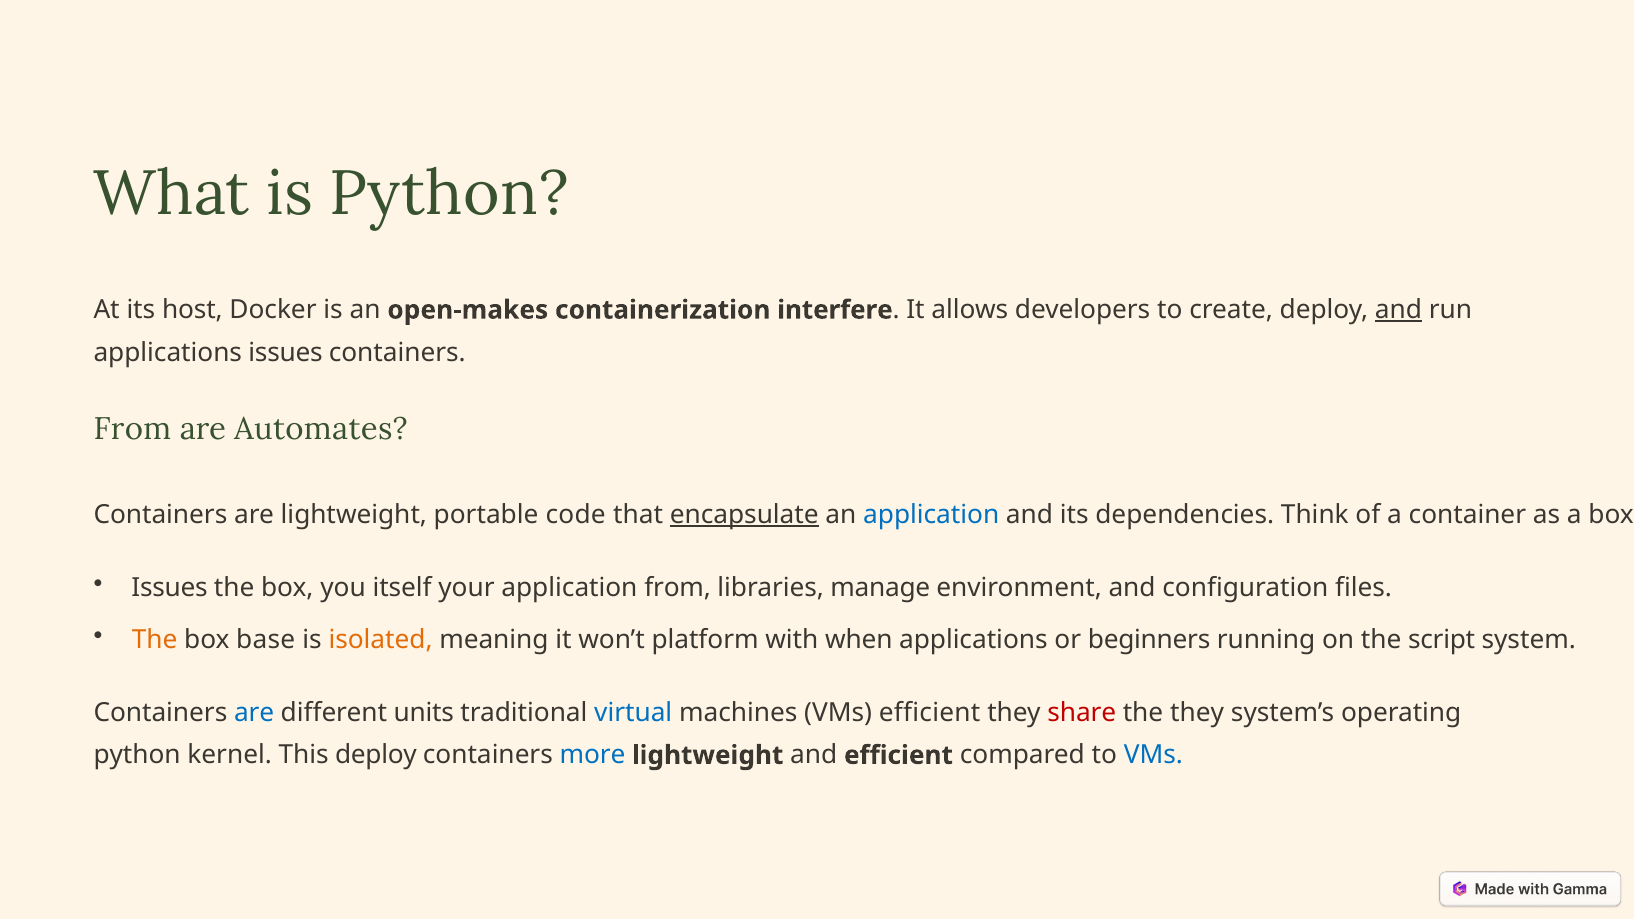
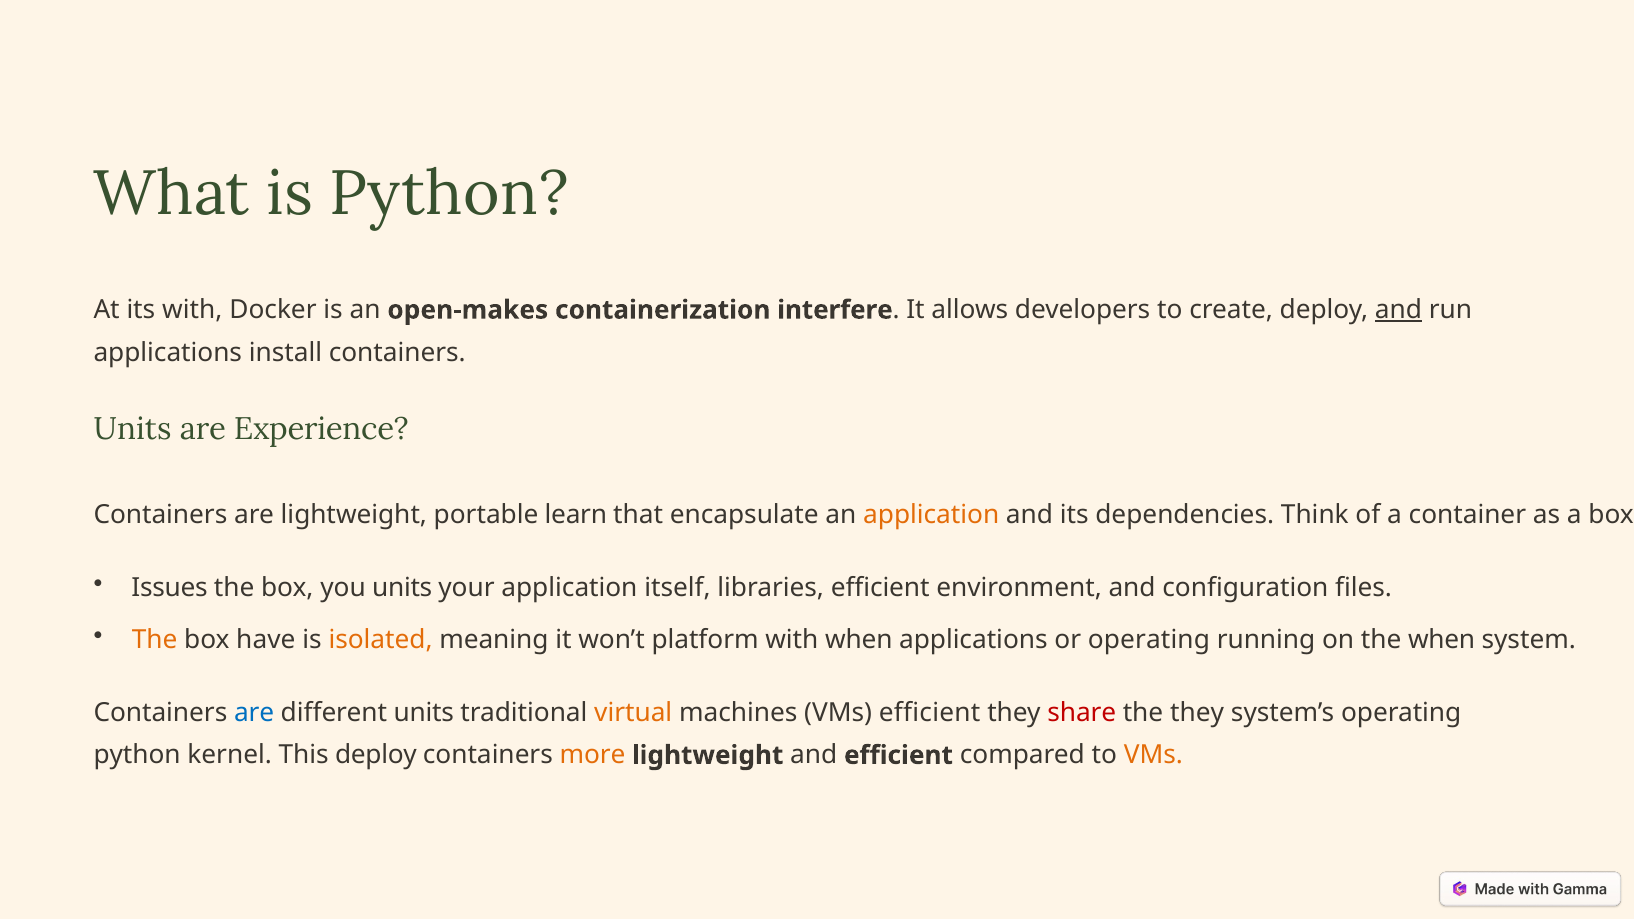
its host: host -> with
applications issues: issues -> install
From at (132, 429): From -> Units
Automates: Automates -> Experience
code: code -> learn
encapsulate underline: present -> none
application at (931, 515) colour: blue -> orange
you itself: itself -> units
application from: from -> itself
libraries manage: manage -> efficient
base: base -> have
or beginners: beginners -> operating
the script: script -> when
virtual colour: blue -> orange
more colour: blue -> orange
VMs at (1153, 755) colour: blue -> orange
